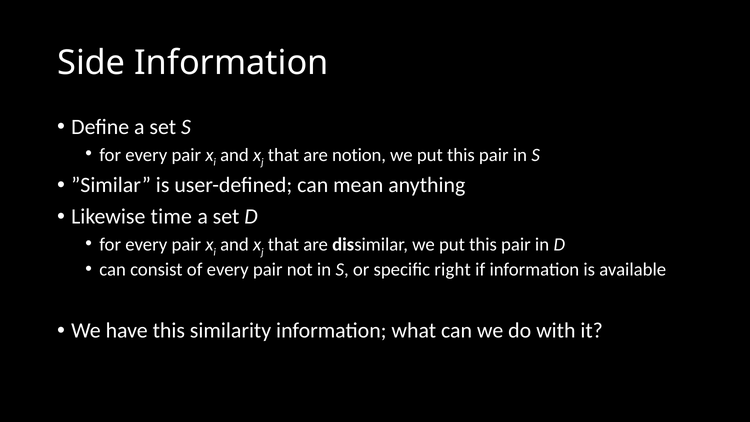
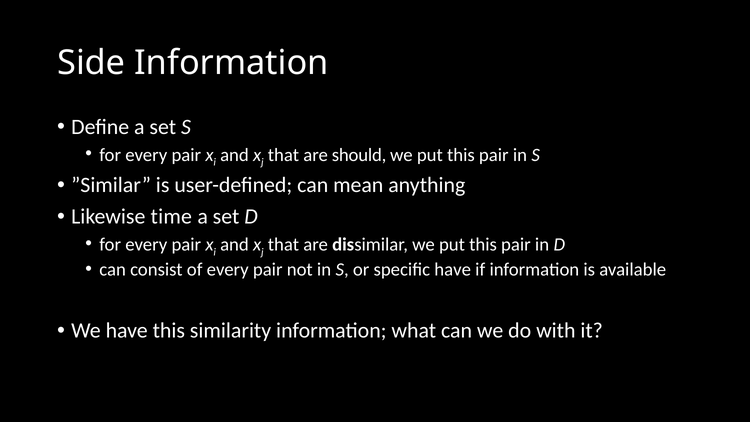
notion: notion -> should
specific right: right -> have
